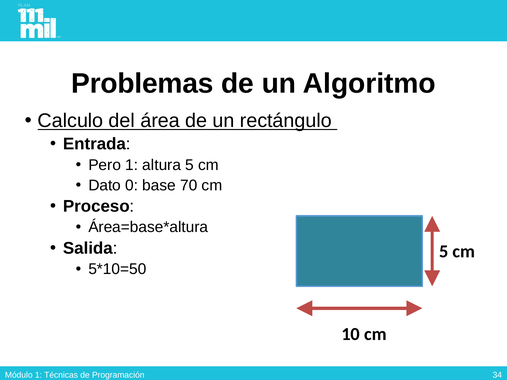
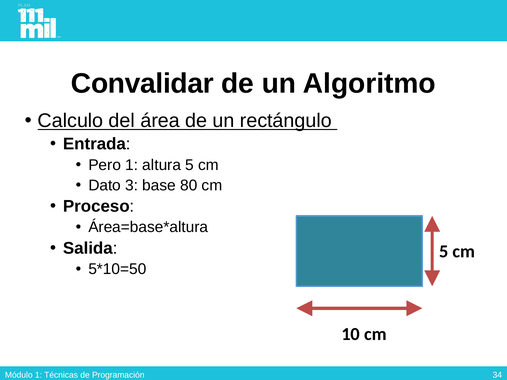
Problemas: Problemas -> Convalidar
0: 0 -> 3
70: 70 -> 80
